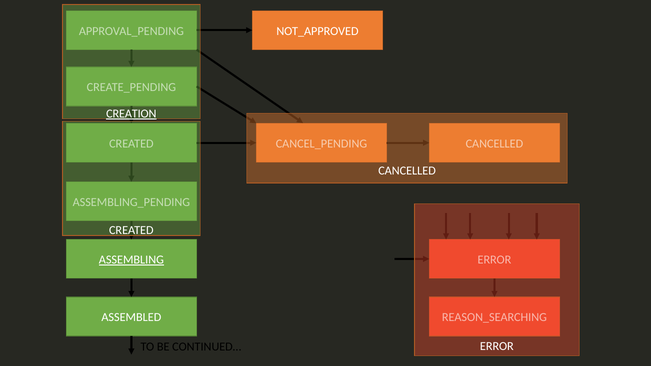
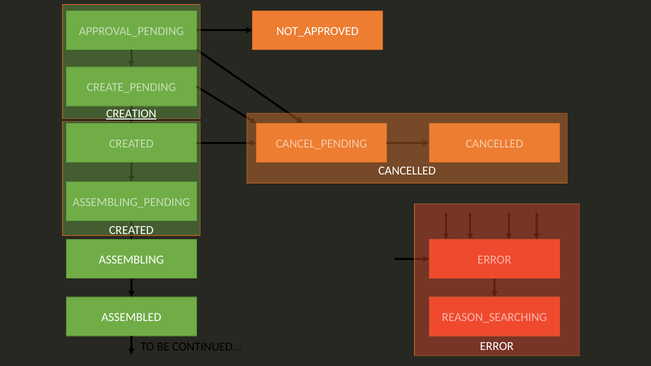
ASSEMBLING underline: present -> none
